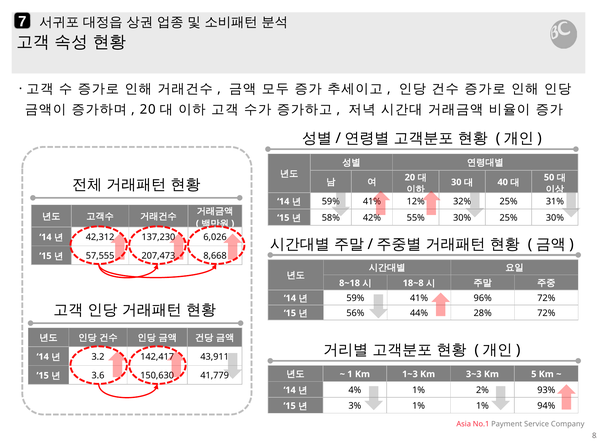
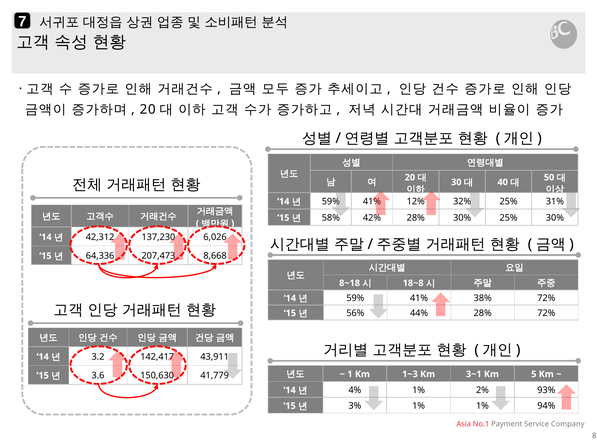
42% 55%: 55% -> 28%
57,555: 57,555 -> 64,336
96%: 96% -> 38%
3~3: 3~3 -> 3~1
